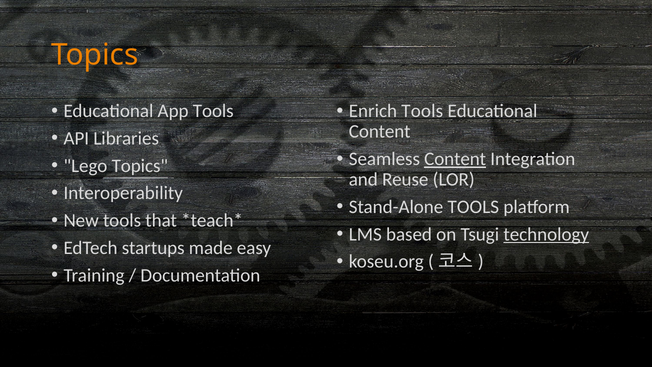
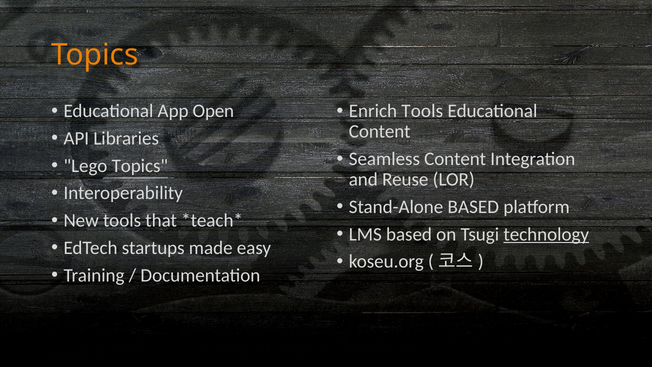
App Tools: Tools -> Open
Content at (455, 159) underline: present -> none
Stand-Alone TOOLS: TOOLS -> BASED
